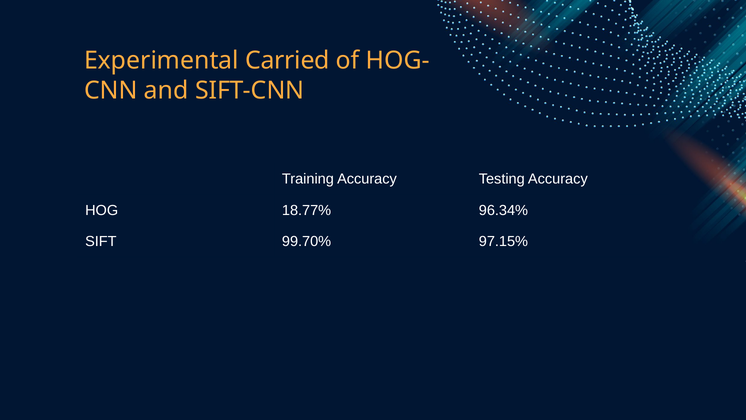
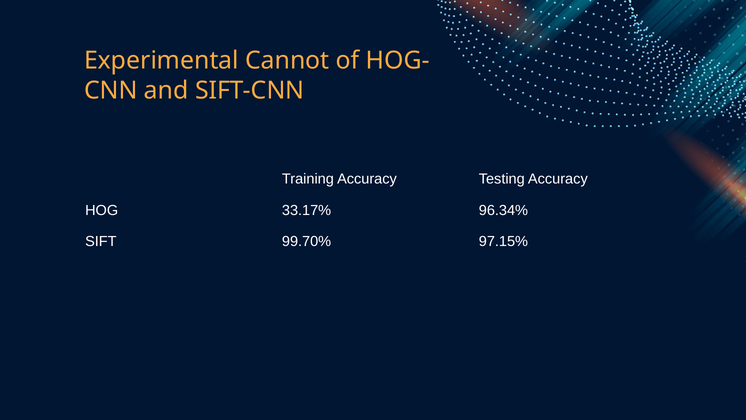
Carried: Carried -> Cannot
18.77%: 18.77% -> 33.17%
